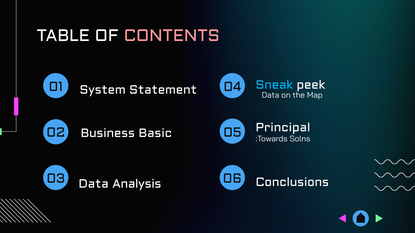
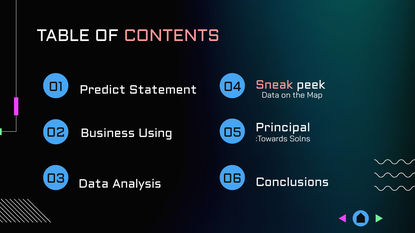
System: System -> Predict
Sneak colour: light blue -> pink
Basic: Basic -> Using
